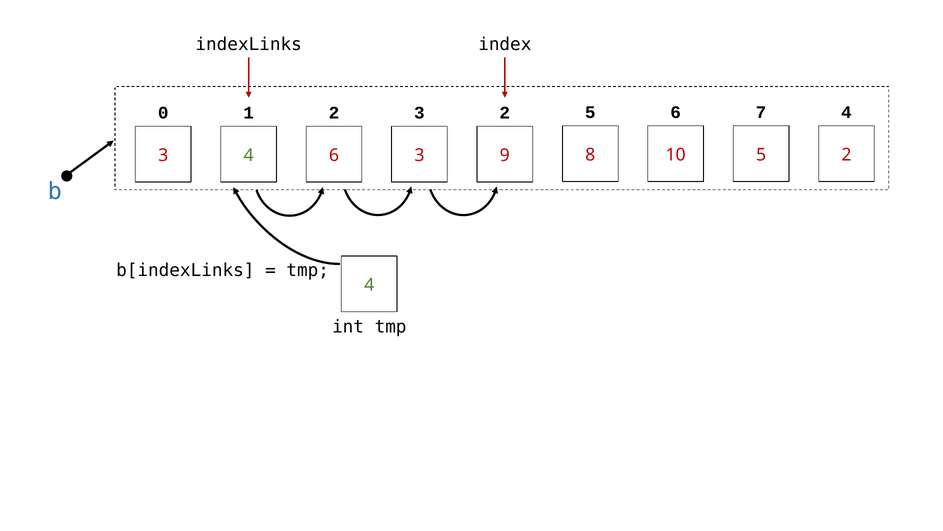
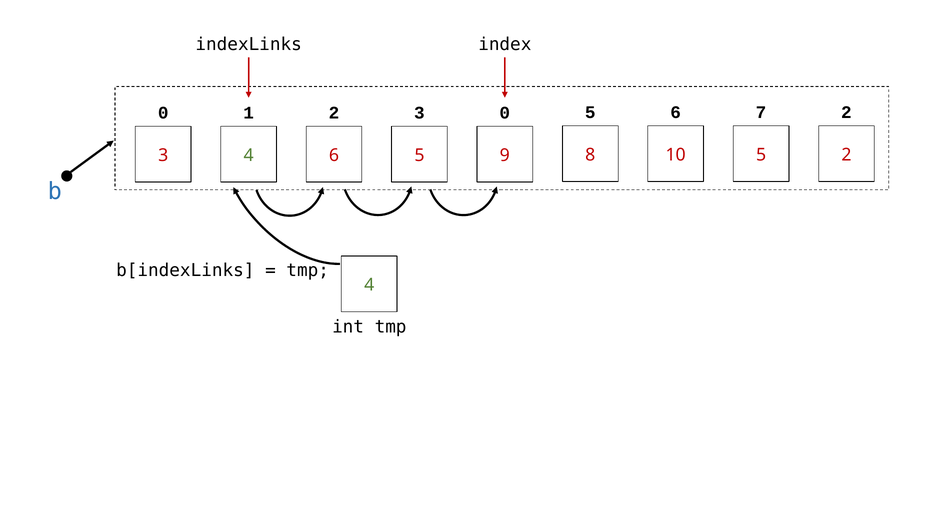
7 4: 4 -> 2
3 2: 2 -> 0
6 3: 3 -> 5
